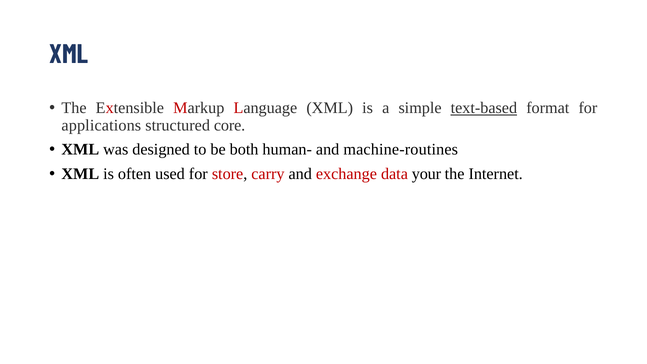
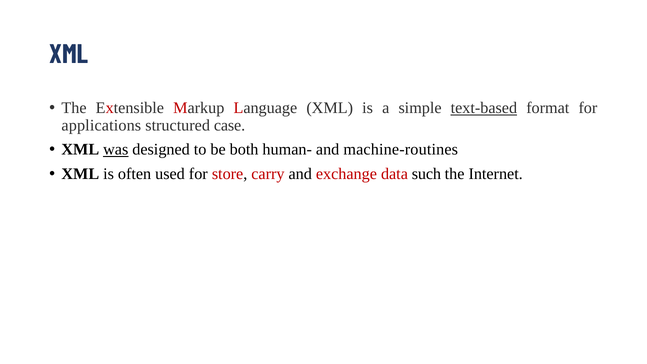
core: core -> case
was underline: none -> present
your: your -> such
